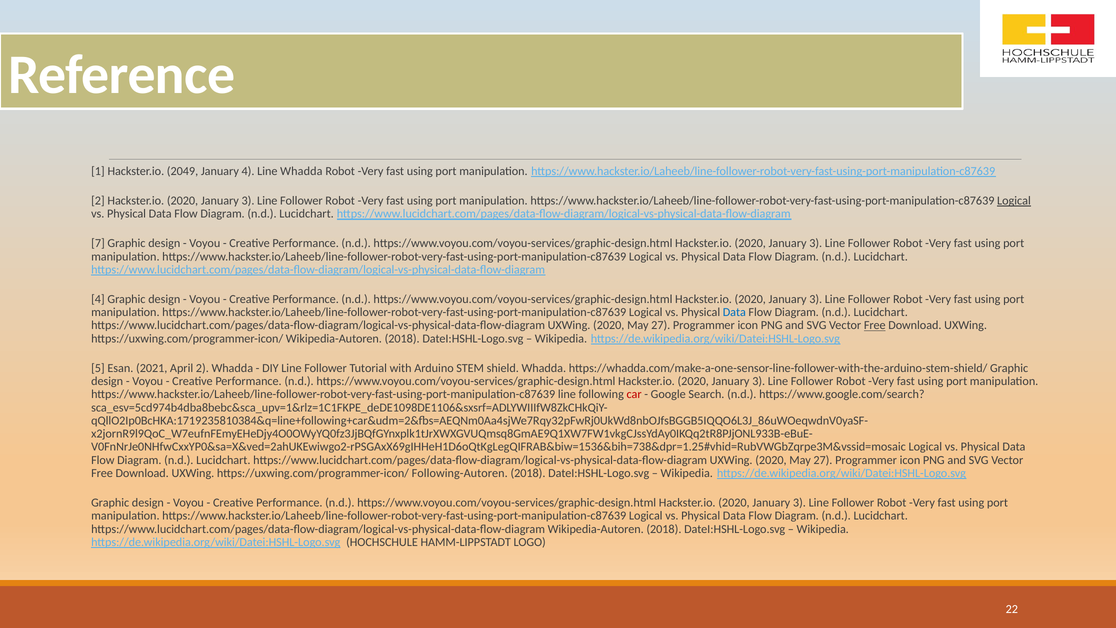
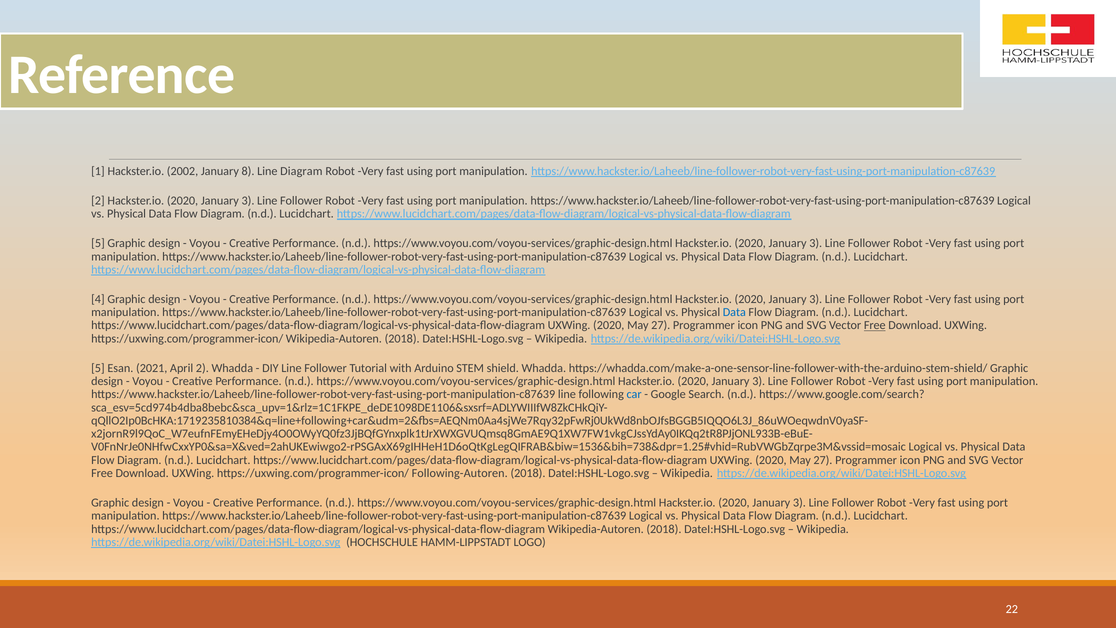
2049: 2049 -> 2002
January 4: 4 -> 8
Line Whadda: Whadda -> Diagram
Logical at (1014, 201) underline: present -> none
7 at (98, 243): 7 -> 5
car colour: red -> blue
